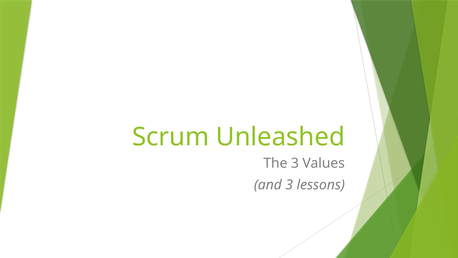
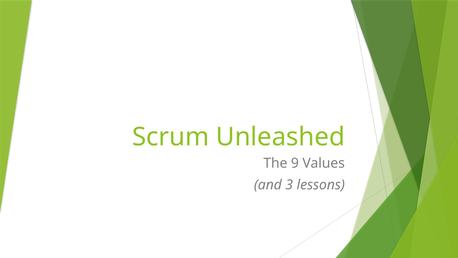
The 3: 3 -> 9
